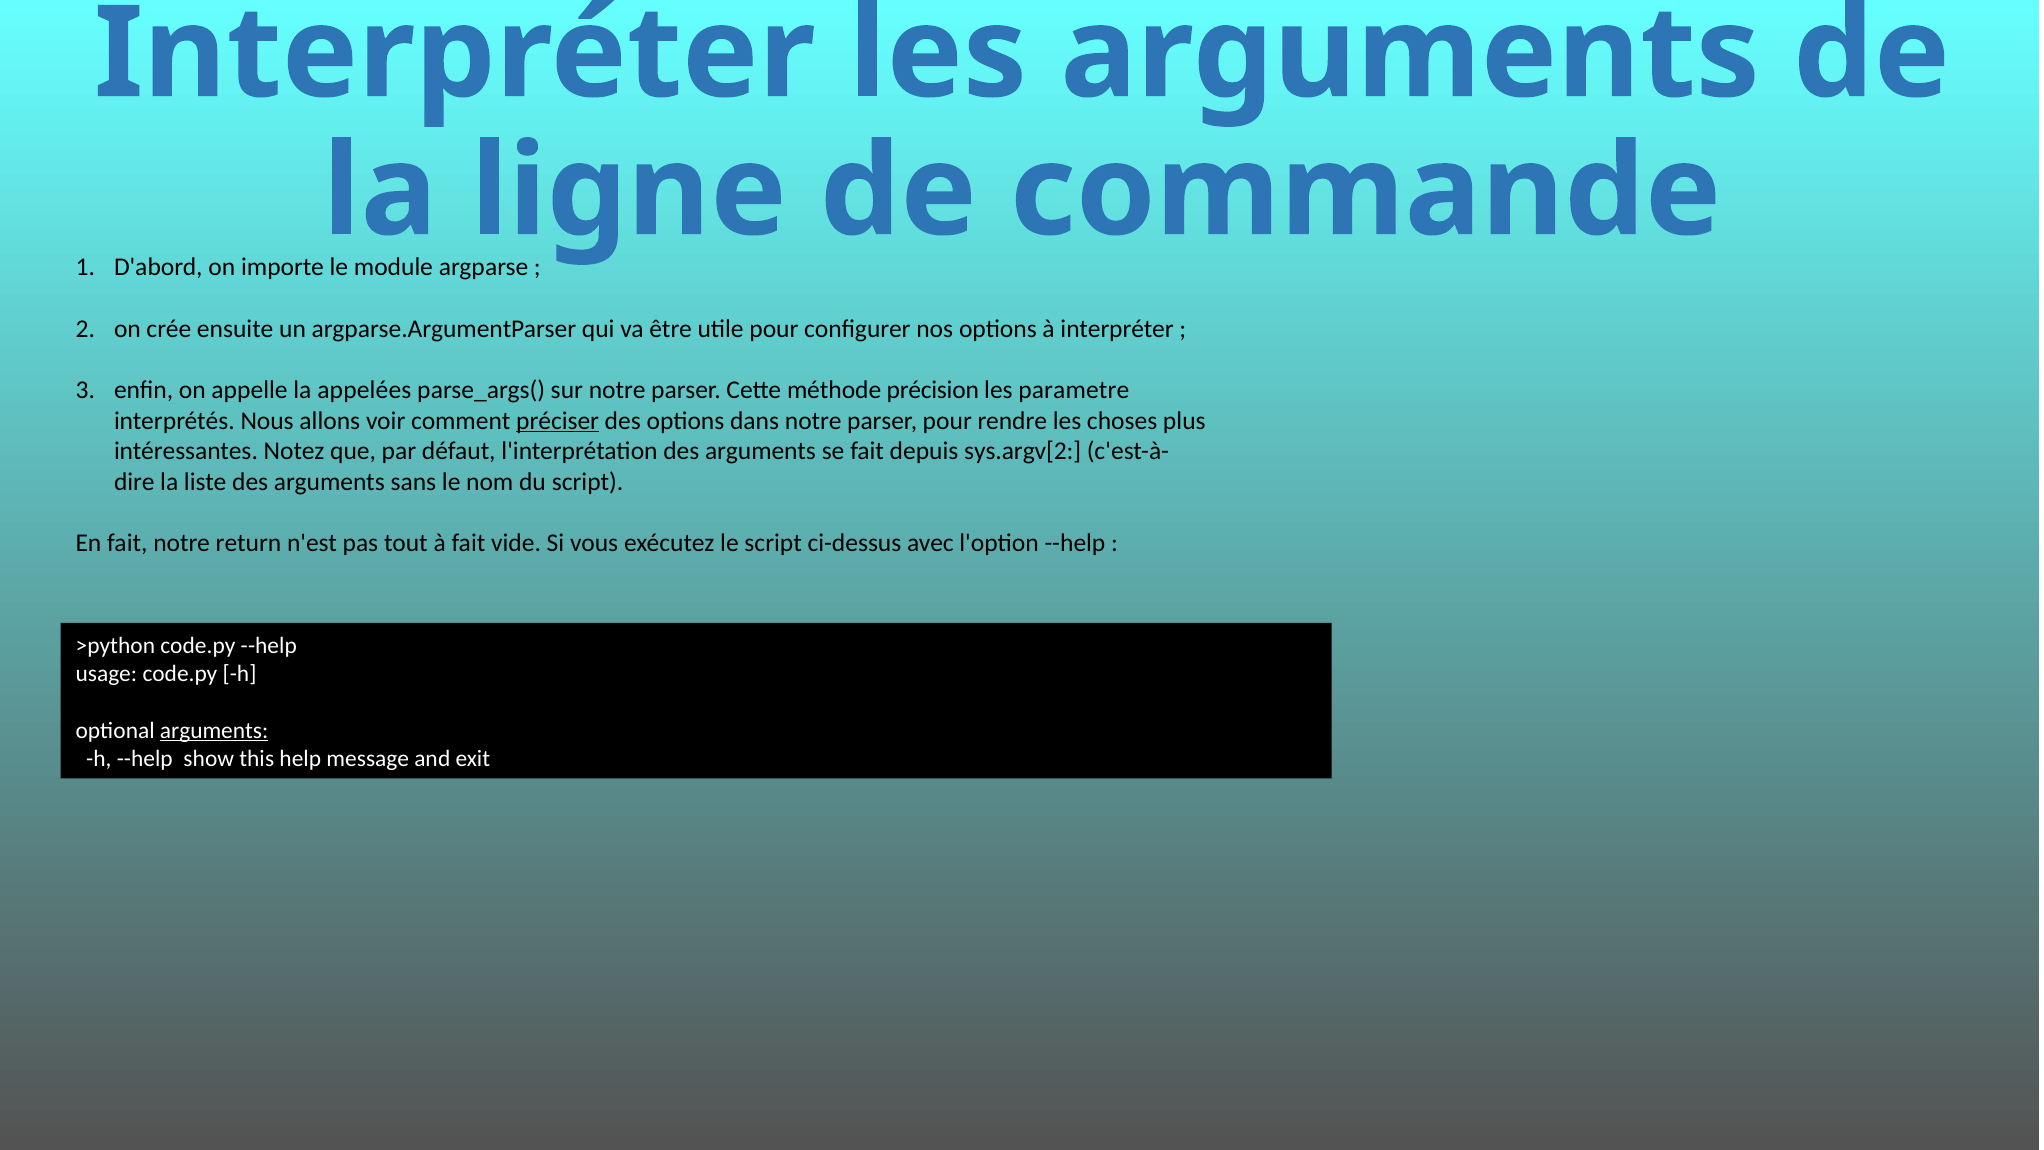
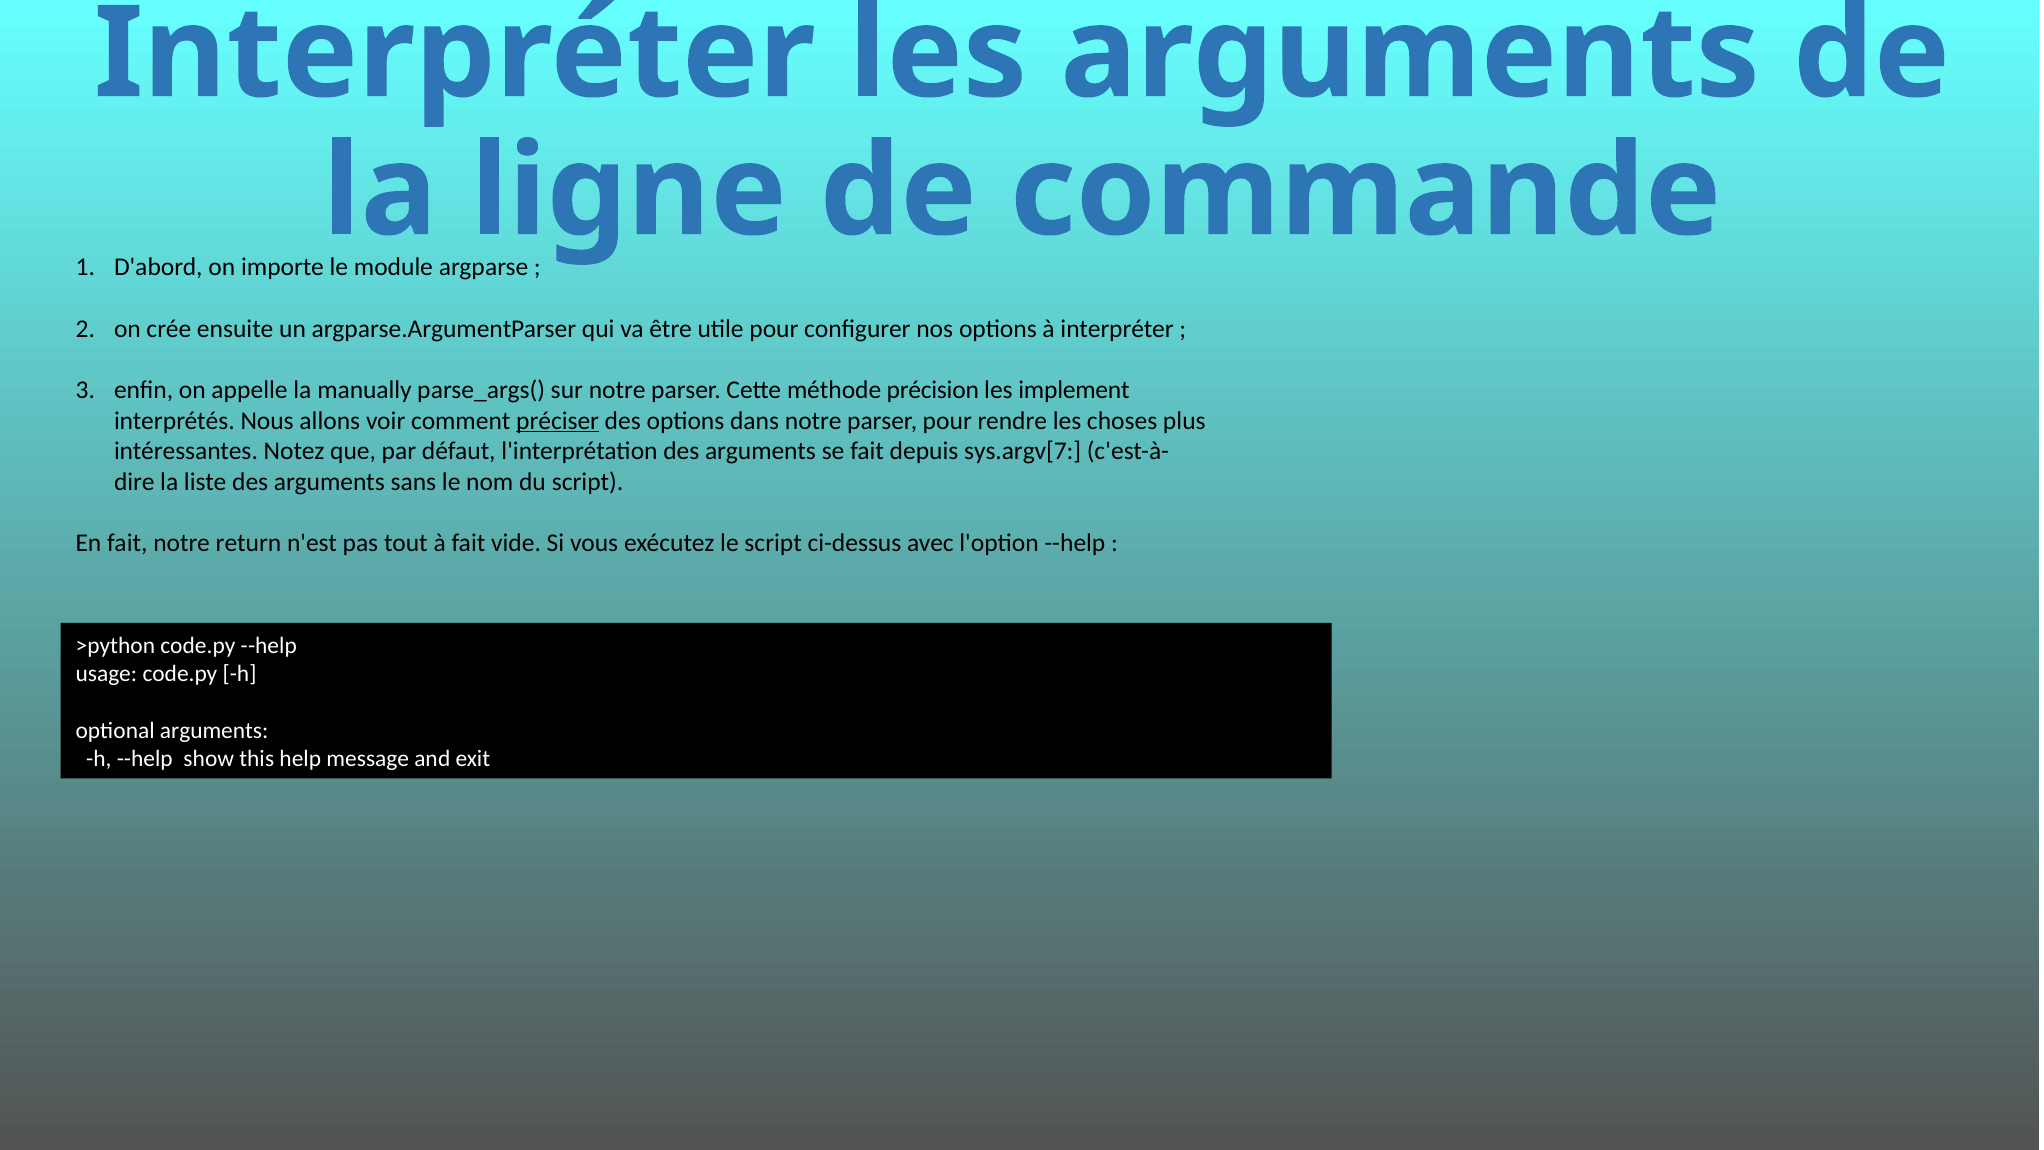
appelées: appelées -> manually
parametre: parametre -> implement
sys.argv[2: sys.argv[2 -> sys.argv[7
arguments at (214, 730) underline: present -> none
